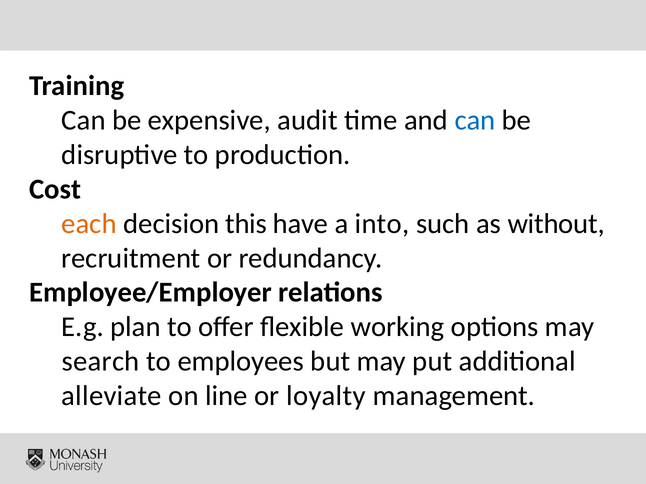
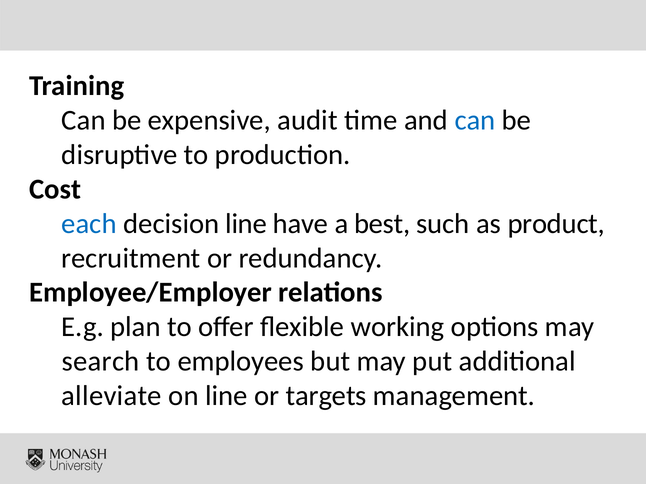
each colour: orange -> blue
decision this: this -> line
into: into -> best
without: without -> product
loyalty: loyalty -> targets
